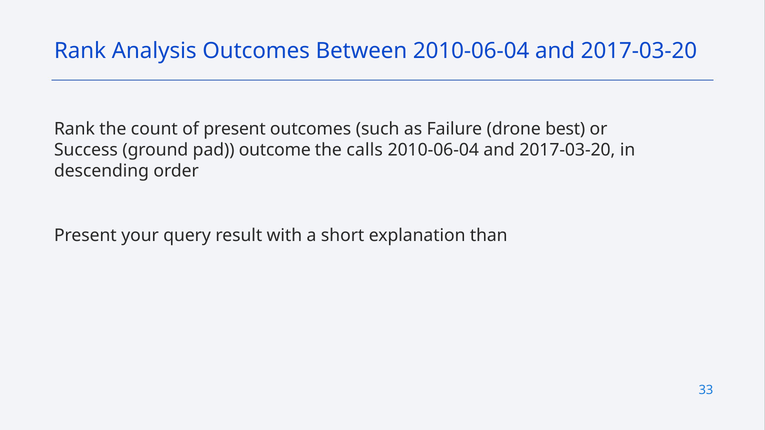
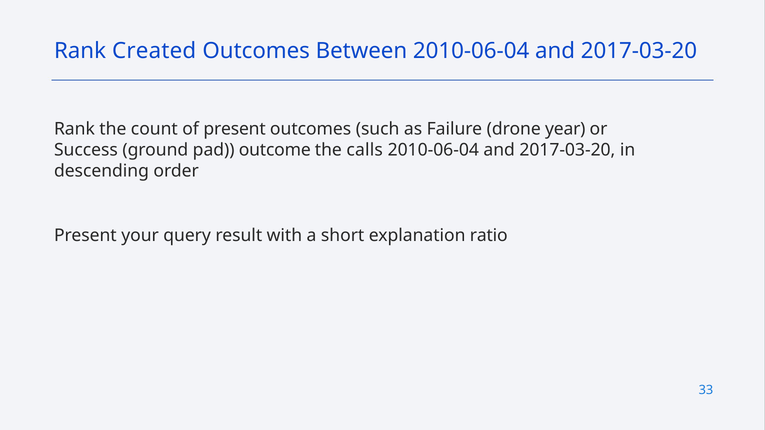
Analysis: Analysis -> Created
best: best -> year
than: than -> ratio
